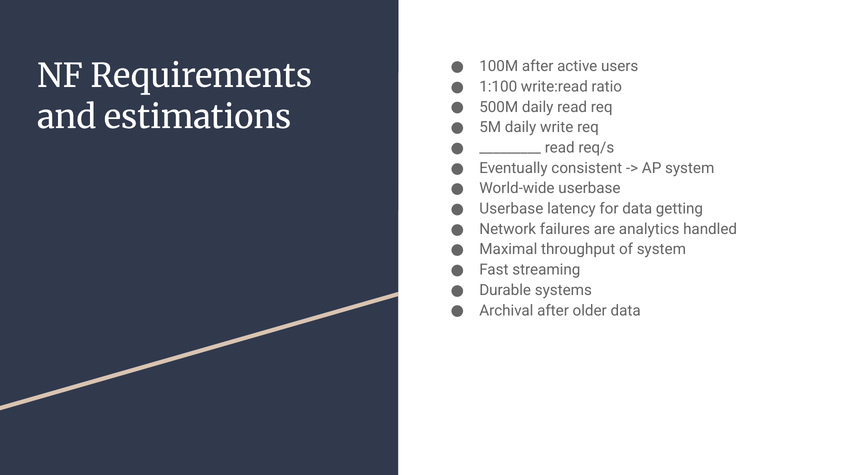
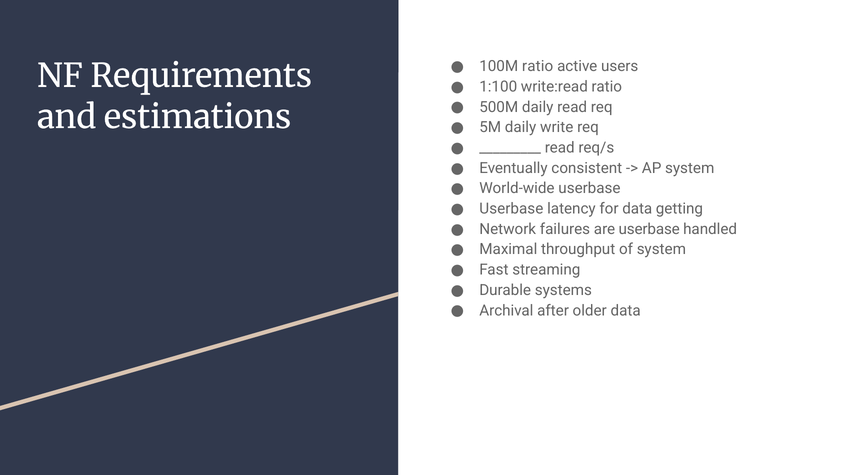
100M after: after -> ratio
are analytics: analytics -> userbase
